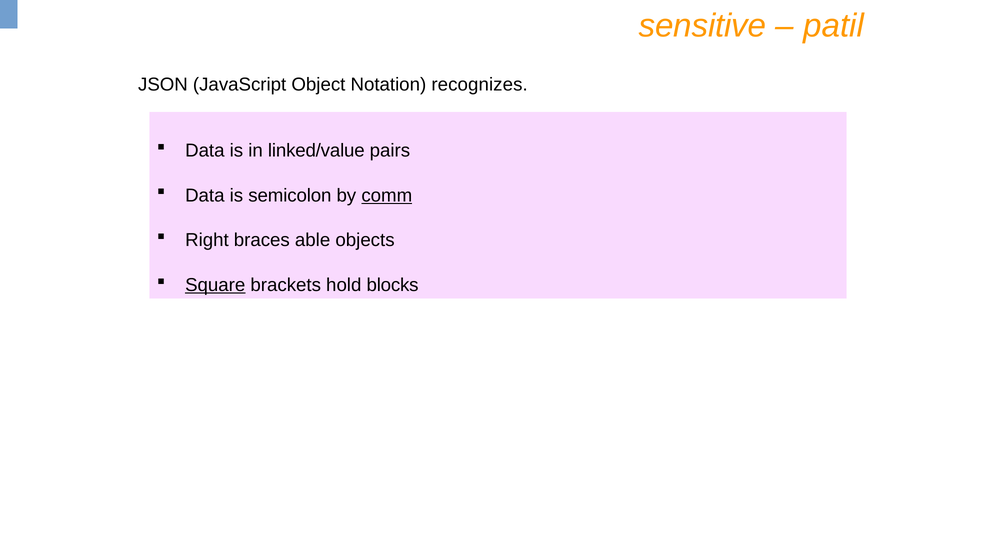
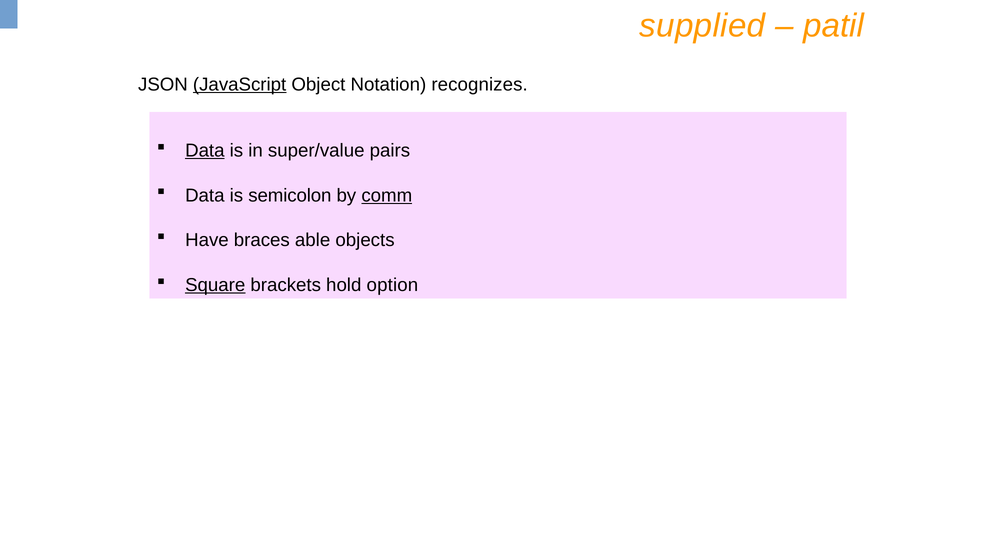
sensitive: sensitive -> supplied
JavaScript underline: none -> present
Data at (205, 151) underline: none -> present
linked/value: linked/value -> super/value
Right: Right -> Have
blocks: blocks -> option
